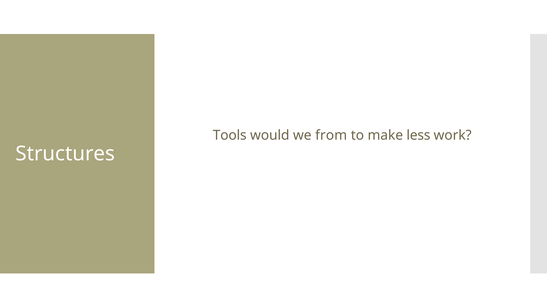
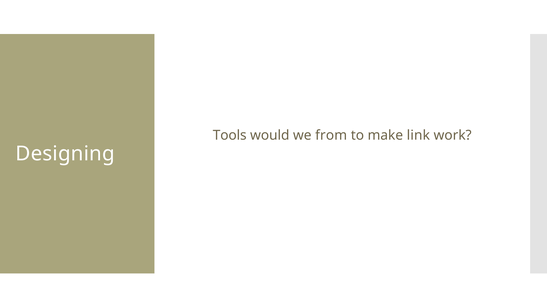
less: less -> link
Structures: Structures -> Designing
